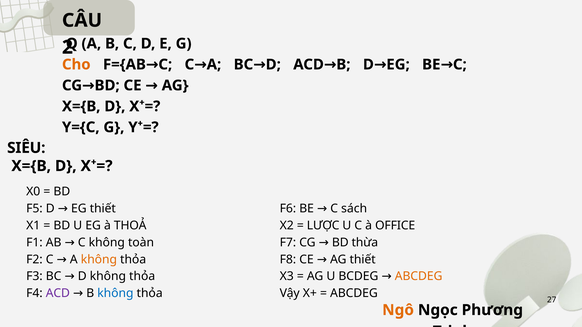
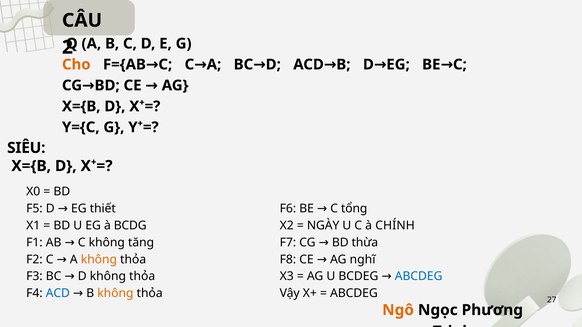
sách: sách -> tổng
THOẢ: THOẢ -> BCDG
LƯỢC: LƯỢC -> NGÀY
OFFICE: OFFICE -> CHÍNH
toàn: toàn -> tăng
AG thiết: thiết -> nghĩ
ABCDEG at (419, 277) colour: orange -> blue
ACD at (58, 294) colour: purple -> blue
không at (115, 294) colour: blue -> orange
